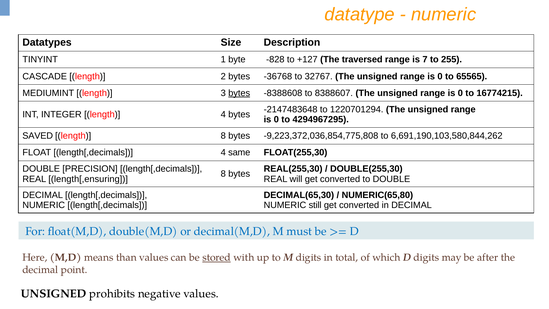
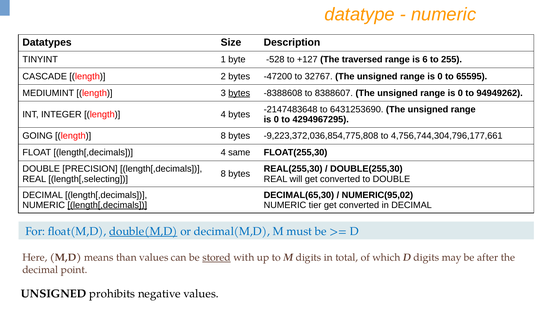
-828: -828 -> -528
7: 7 -> 6
-36768: -36768 -> -47200
65565: 65565 -> 65595
16774215: 16774215 -> 94949262
1220701294: 1220701294 -> 6431253690
SAVED: SAVED -> GOING
6,691,190,103,580,844,262: 6,691,190,103,580,844,262 -> 4,756,744,304,796,177,661
length[,ensuring: length[,ensuring -> length[,selecting
NUMERIC(65,80: NUMERIC(65,80 -> NUMERIC(95,02
length[,decimals at (107, 205) underline: none -> present
still: still -> tier
double(M,D underline: none -> present
